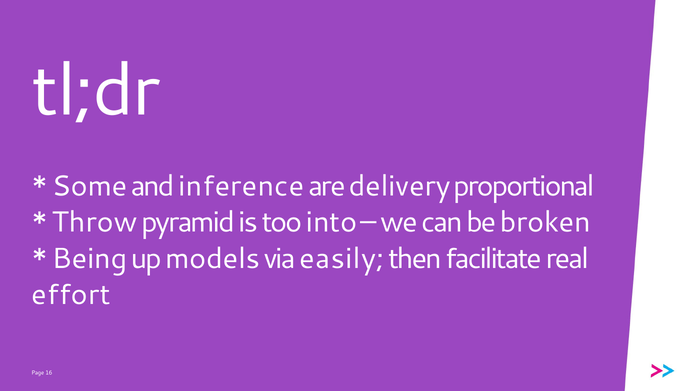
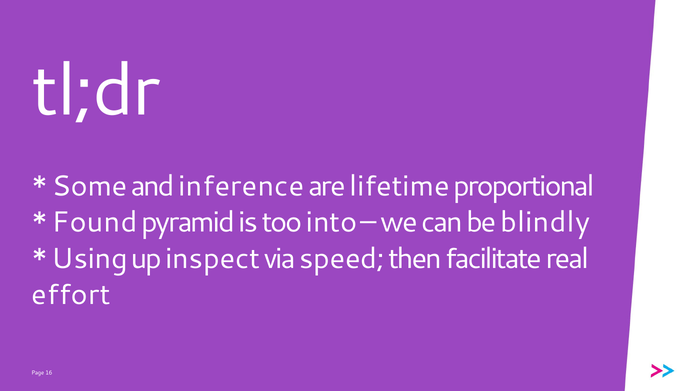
delivery: delivery -> lifetime
Throw: Throw -> Found
broken: broken -> blindly
Being: Being -> Using
models: models -> inspect
easily: easily -> speed
